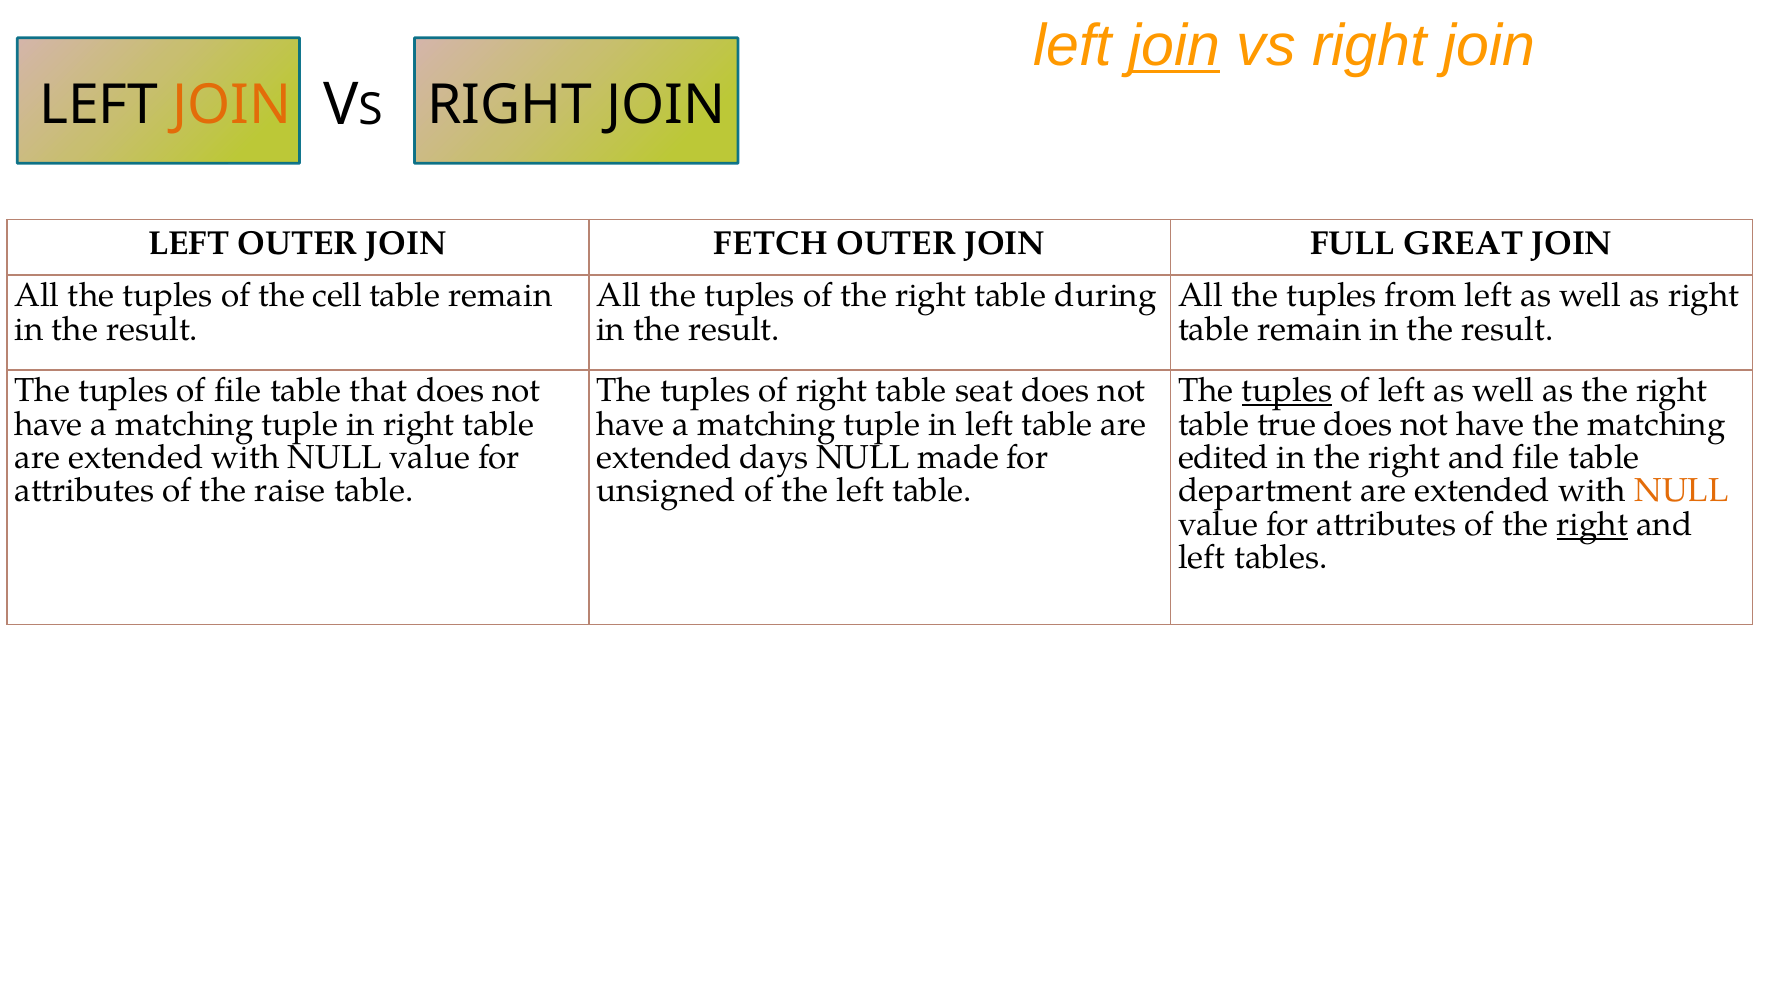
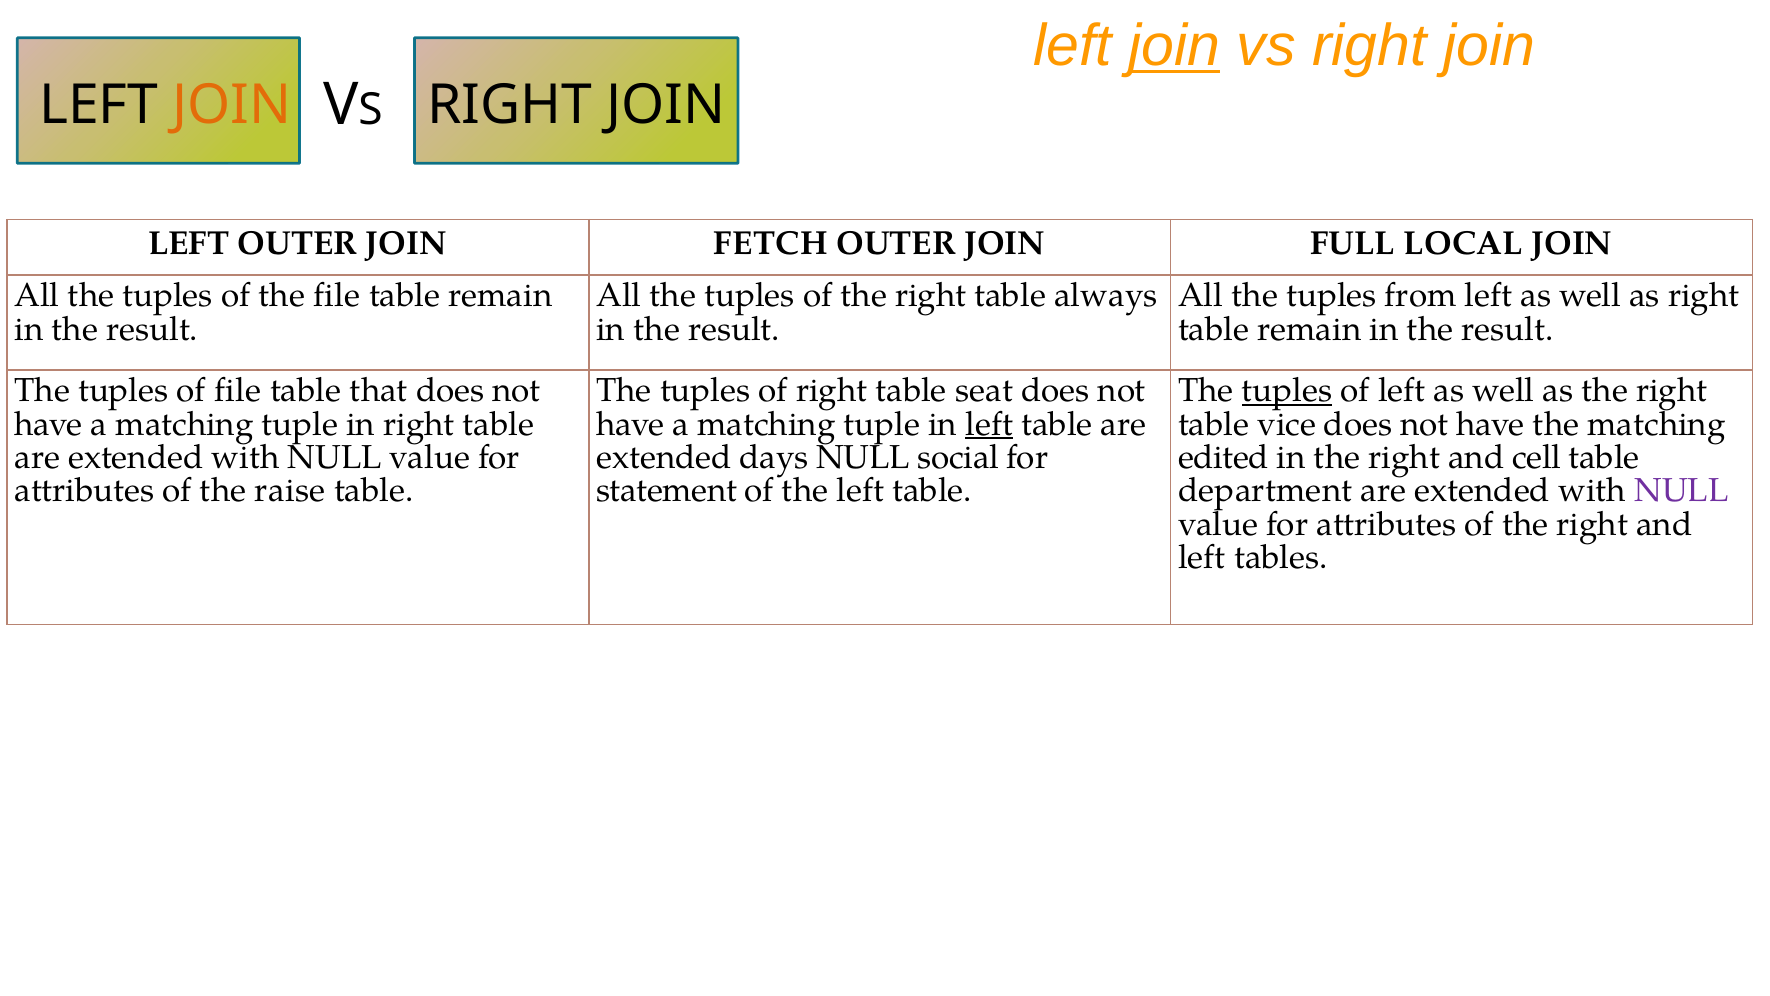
GREAT: GREAT -> LOCAL
the cell: cell -> file
during: during -> always
left at (989, 424) underline: none -> present
true: true -> vice
made: made -> social
and file: file -> cell
unsigned: unsigned -> statement
NULL at (1682, 491) colour: orange -> purple
right at (1592, 524) underline: present -> none
